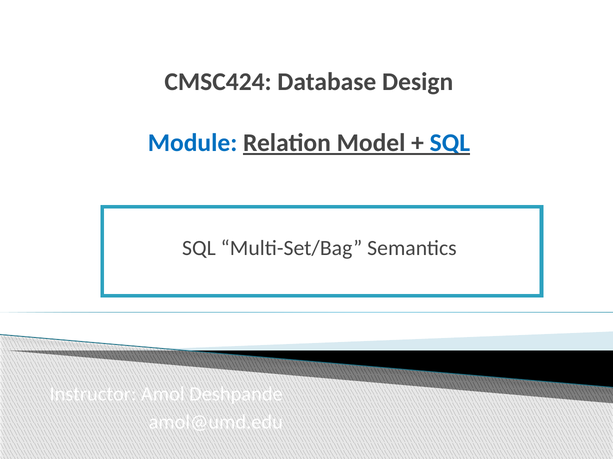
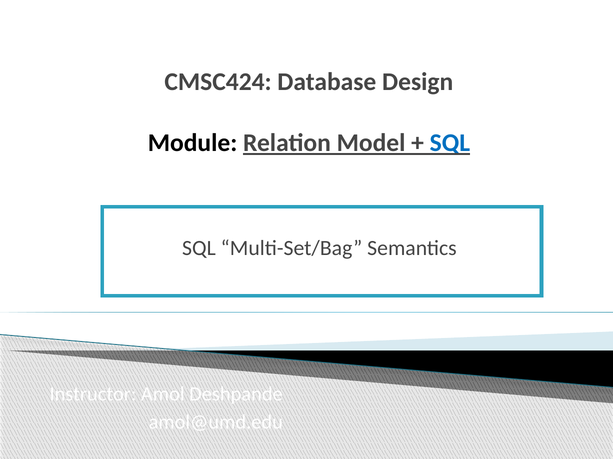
Module colour: blue -> black
